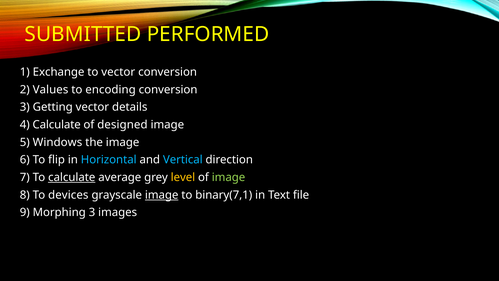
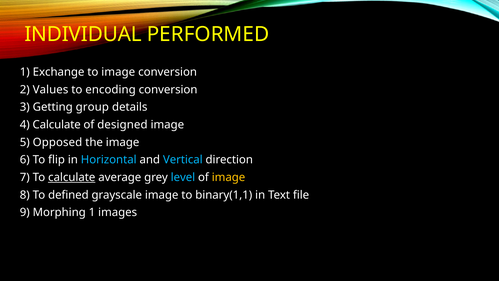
SUBMITTED: SUBMITTED -> INDIVIDUAL
to vector: vector -> image
Getting vector: vector -> group
Windows: Windows -> Opposed
level colour: yellow -> light blue
image at (229, 177) colour: light green -> yellow
devices: devices -> defined
image at (162, 195) underline: present -> none
binary(7,1: binary(7,1 -> binary(1,1
Morphing 3: 3 -> 1
